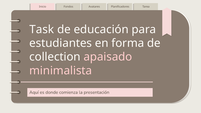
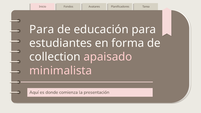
Task at (42, 29): Task -> Para
